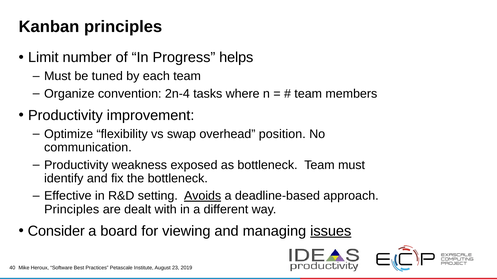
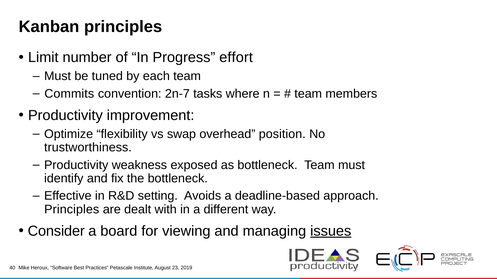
helps: helps -> effort
Organize: Organize -> Commits
2n-4: 2n-4 -> 2n-7
communication: communication -> trustworthiness
Avoids underline: present -> none
